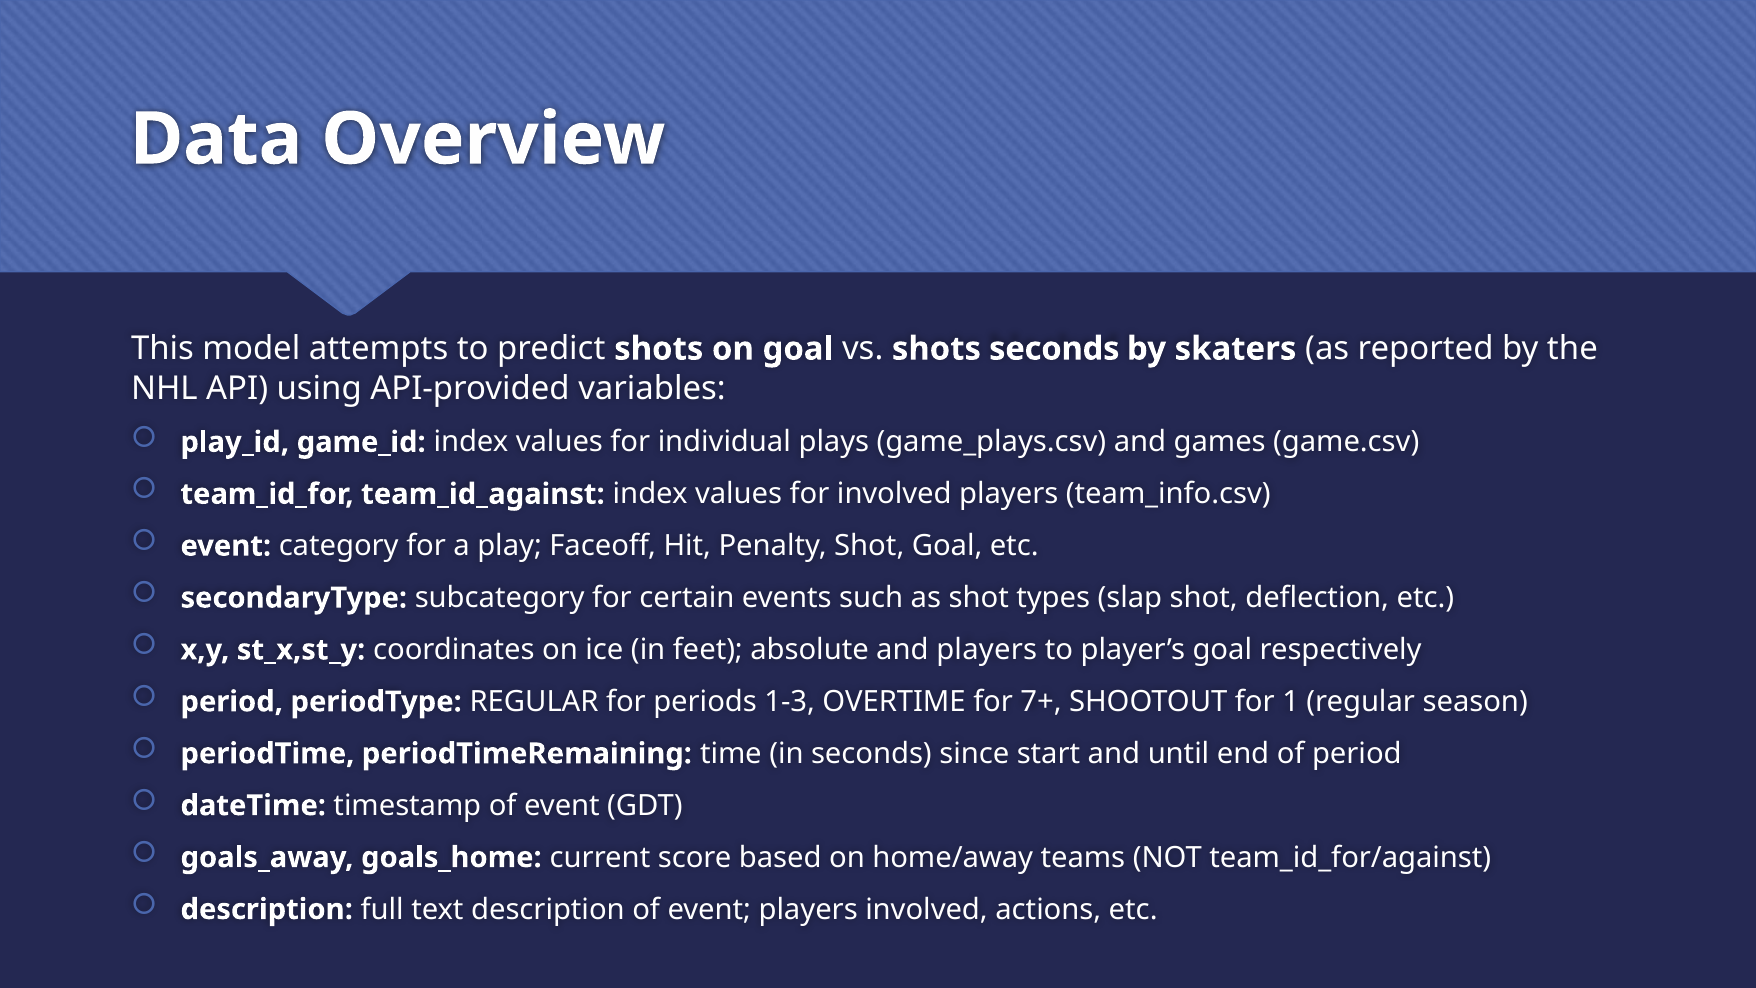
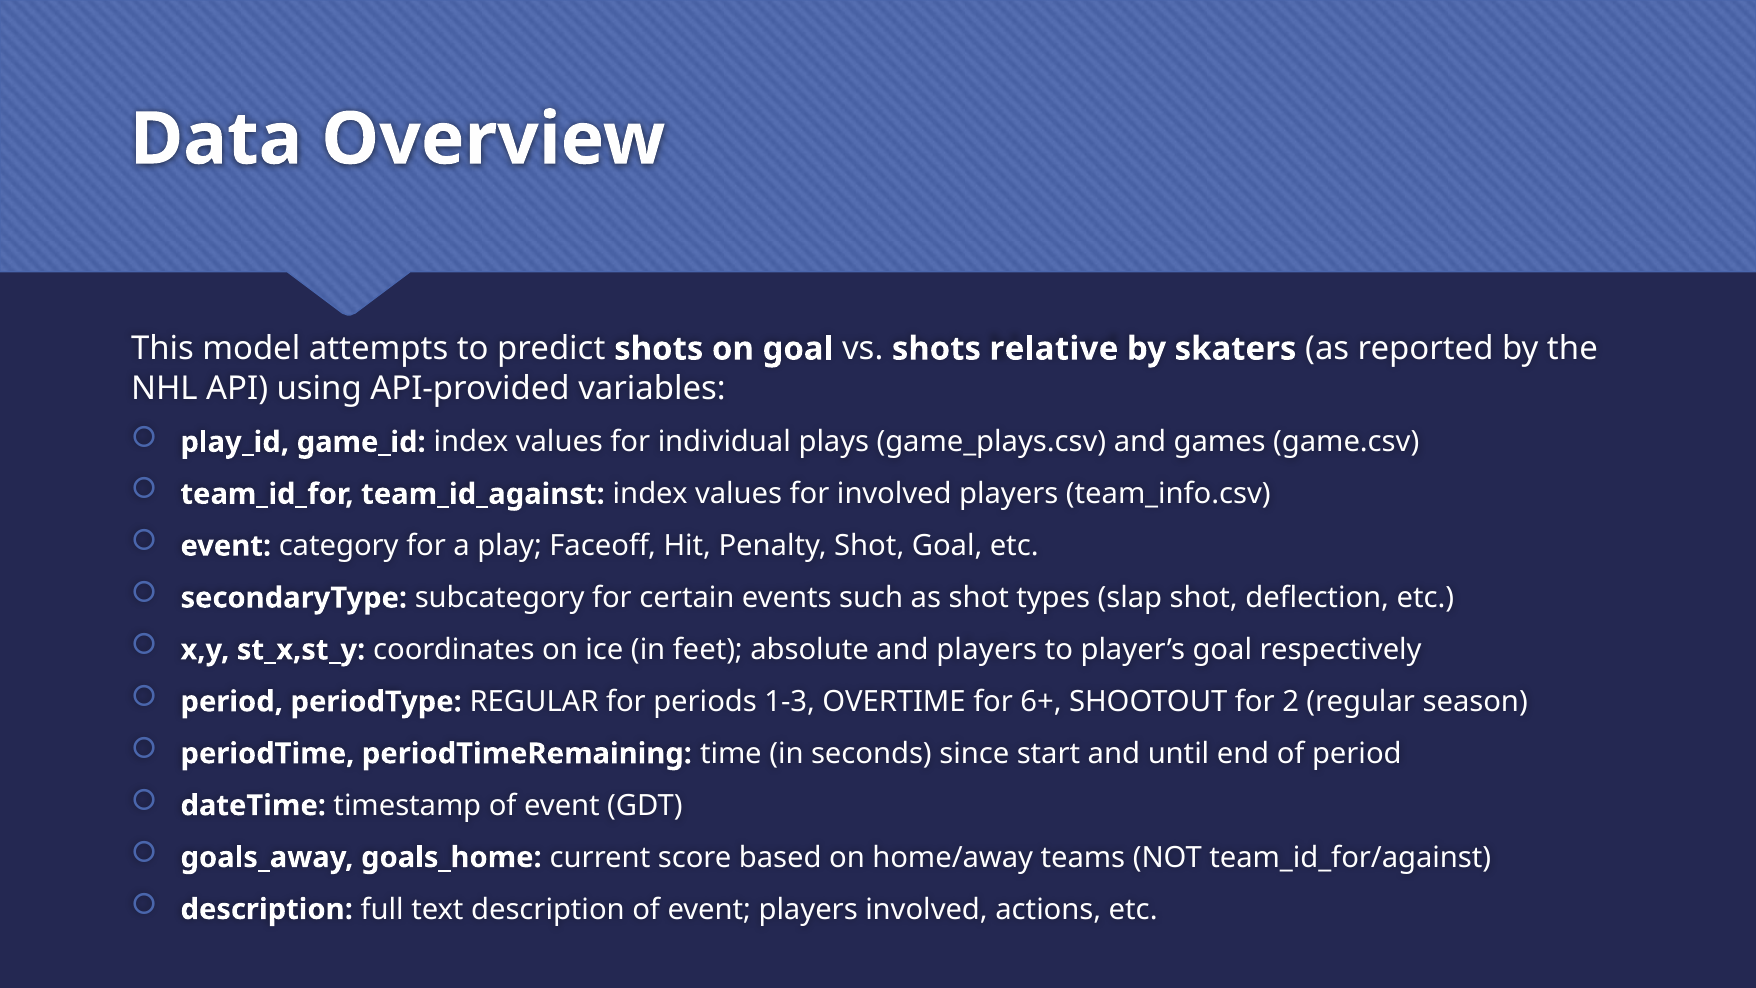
shots seconds: seconds -> relative
7+: 7+ -> 6+
1: 1 -> 2
